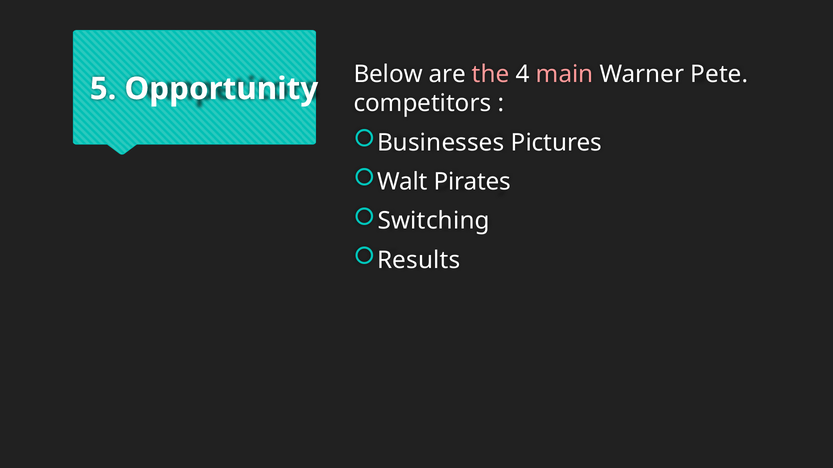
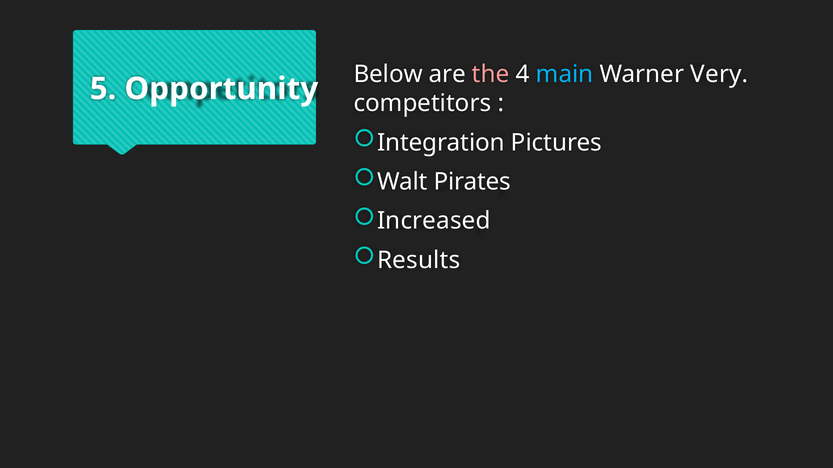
main colour: pink -> light blue
Pete: Pete -> Very
Businesses: Businesses -> Integration
Switching: Switching -> Increased
